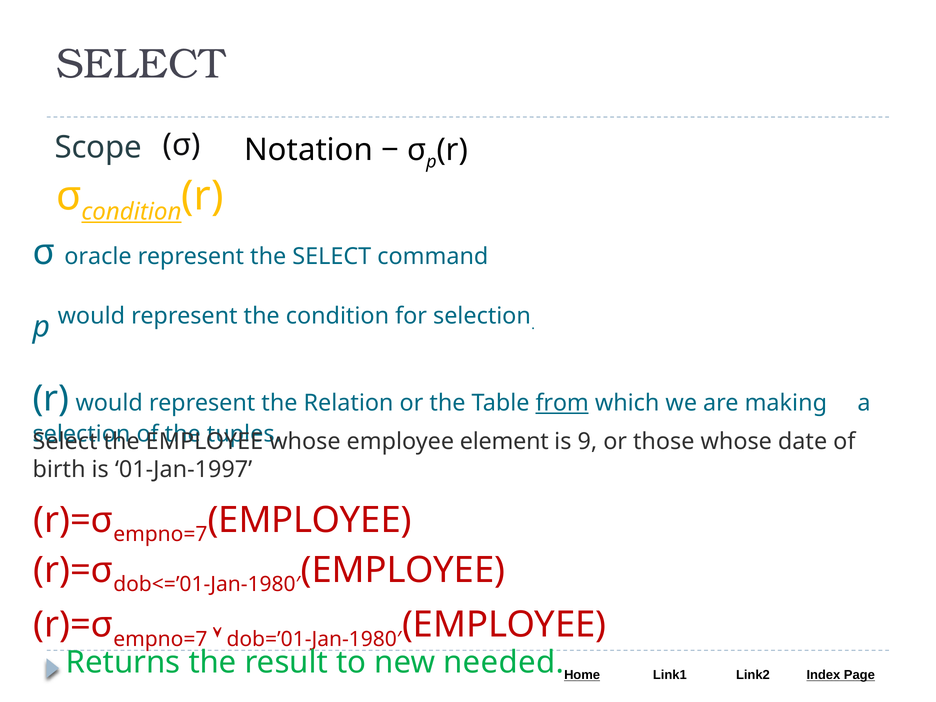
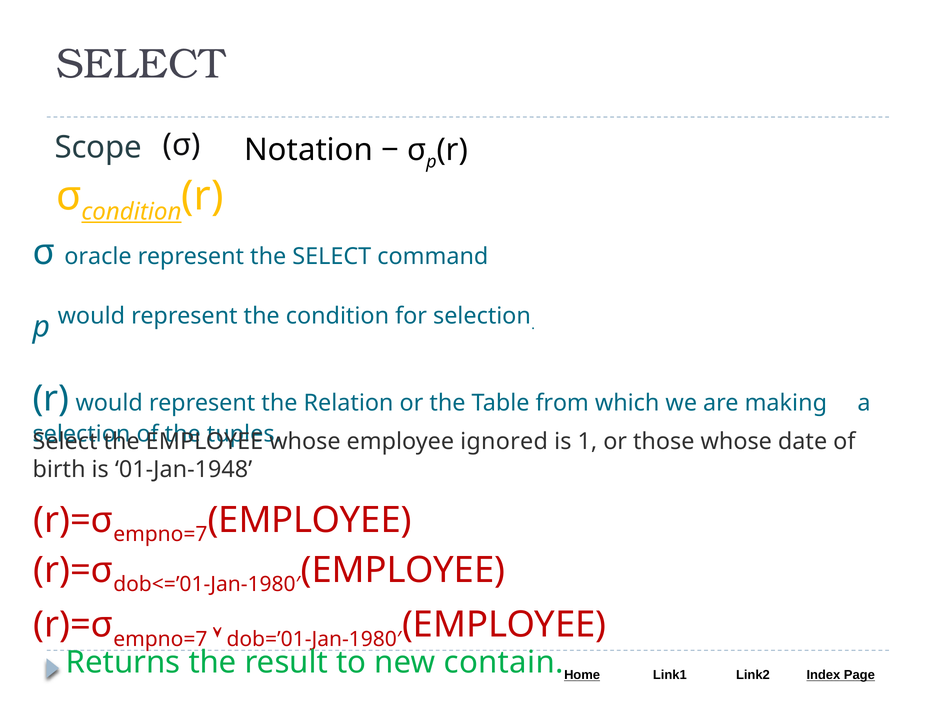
from underline: present -> none
element: element -> ignored
9: 9 -> 1
01-Jan-1997: 01-Jan-1997 -> 01-Jan-1948
needed: needed -> contain
